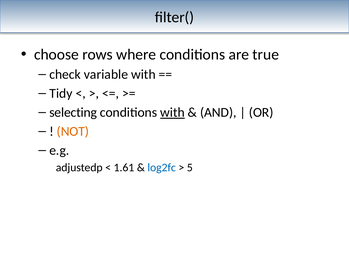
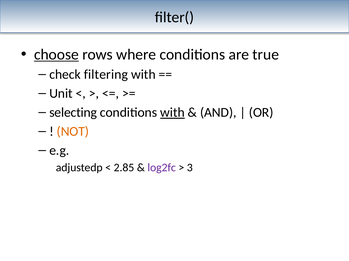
choose underline: none -> present
variable: variable -> filtering
Tidy: Tidy -> Unit
1.61: 1.61 -> 2.85
log2fc colour: blue -> purple
5: 5 -> 3
